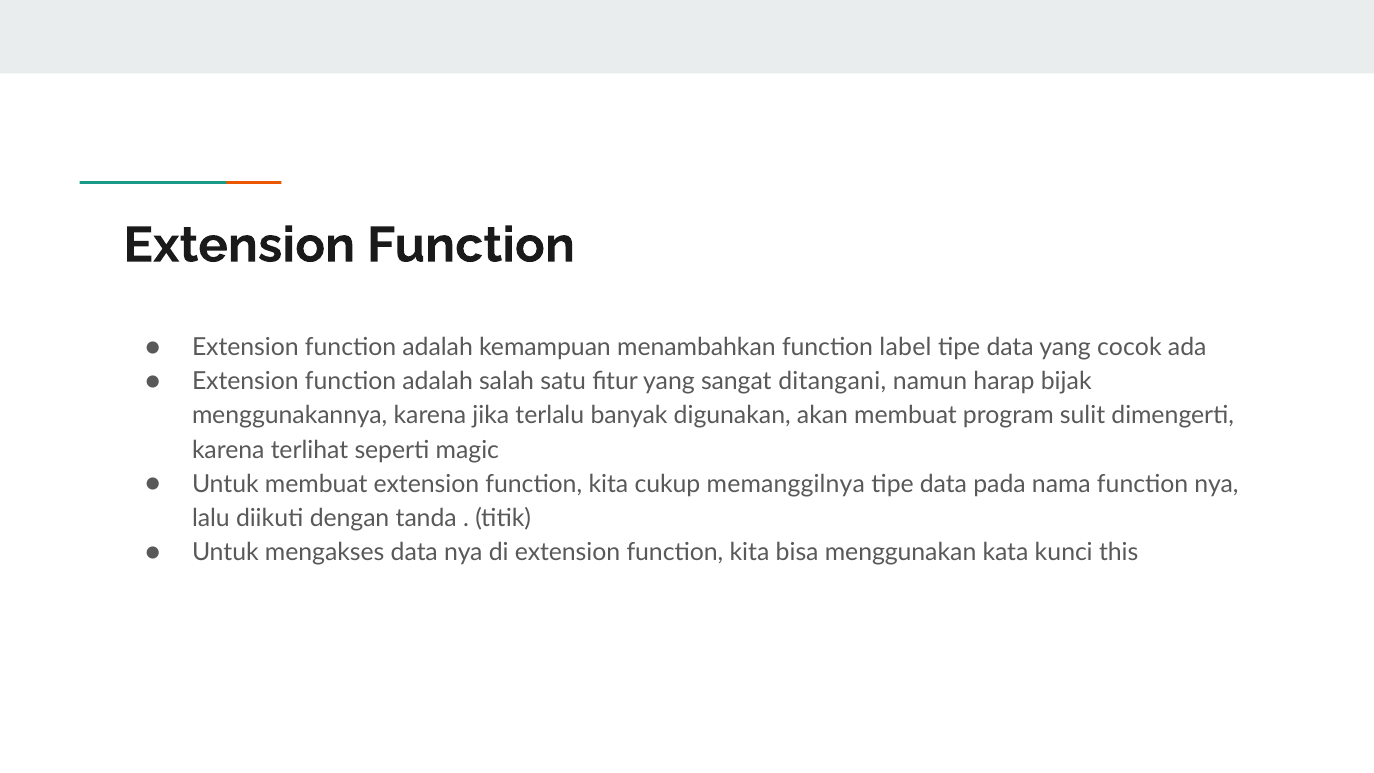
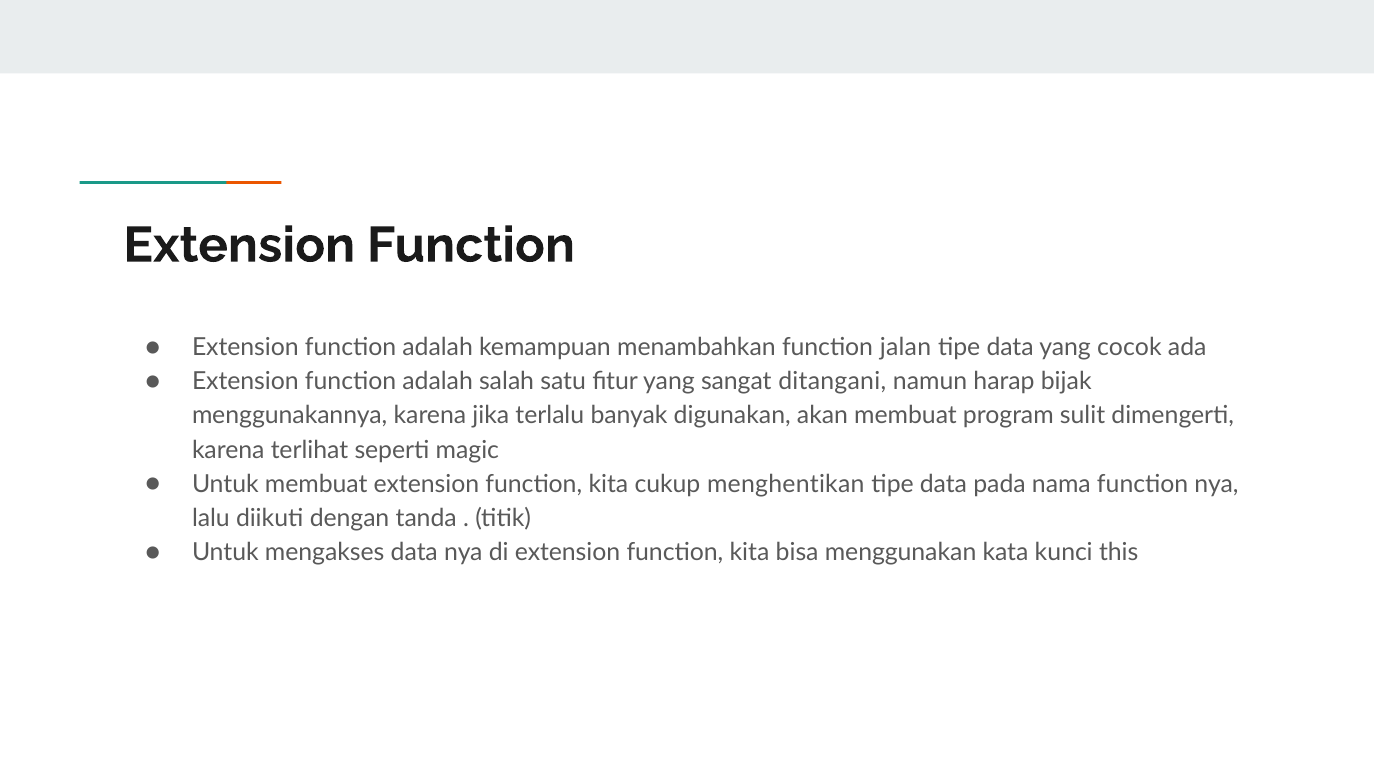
label: label -> jalan
memanggilnya: memanggilnya -> menghentikan
